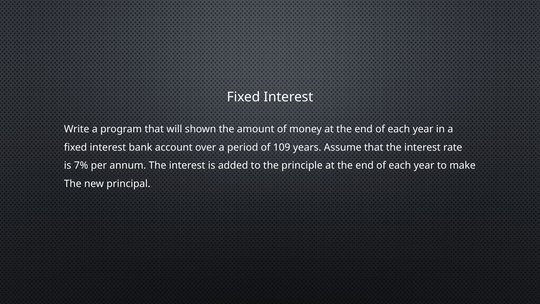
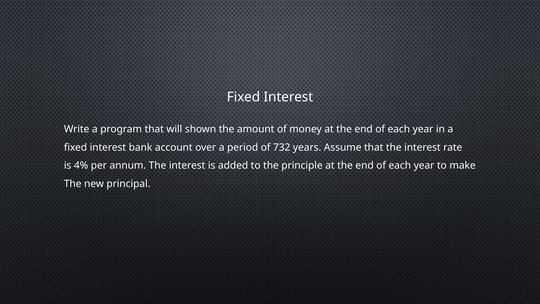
109: 109 -> 732
7%: 7% -> 4%
